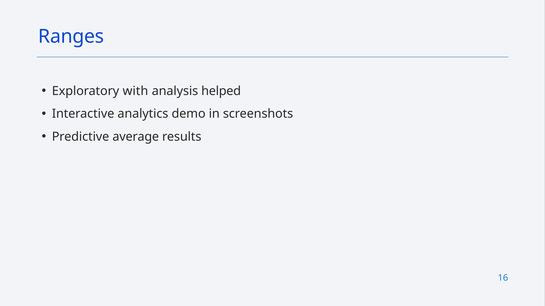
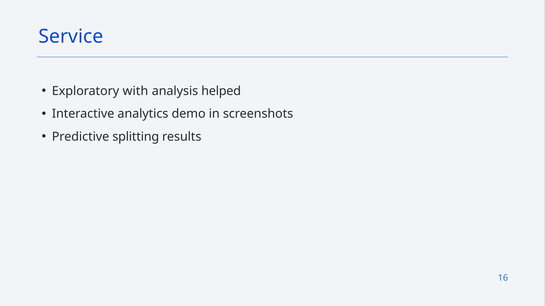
Ranges: Ranges -> Service
average: average -> splitting
